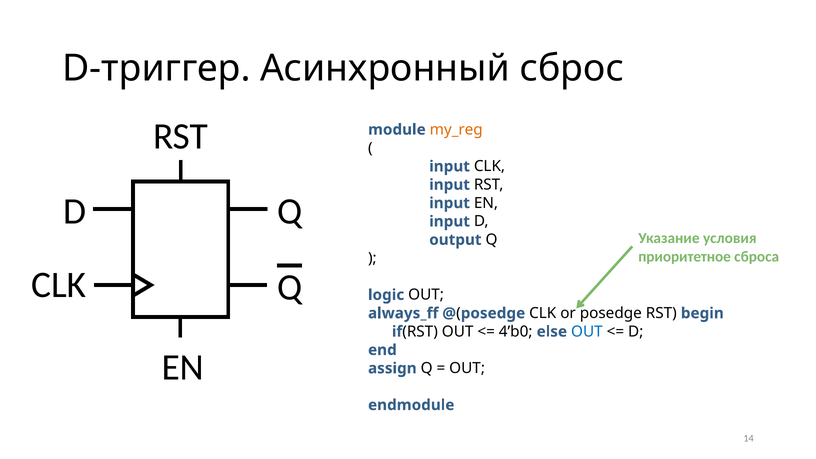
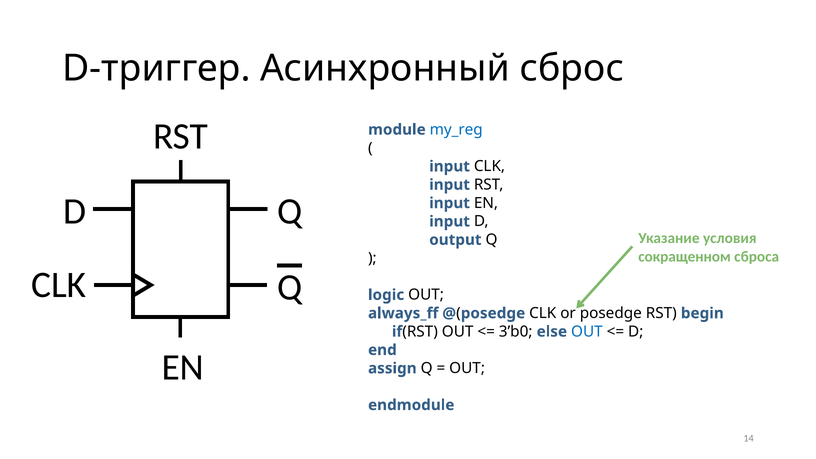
my_reg colour: orange -> blue
приоритетное: приоритетное -> сокращенном
4’b0: 4’b0 -> 3’b0
